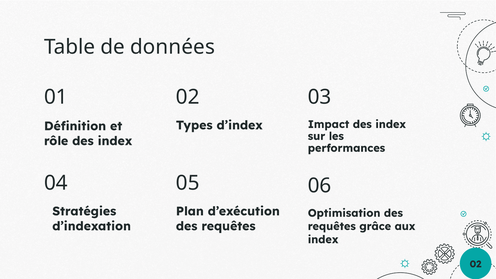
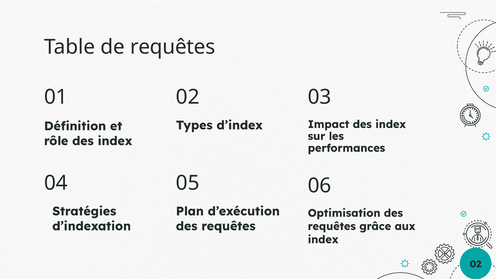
de données: données -> requêtes
